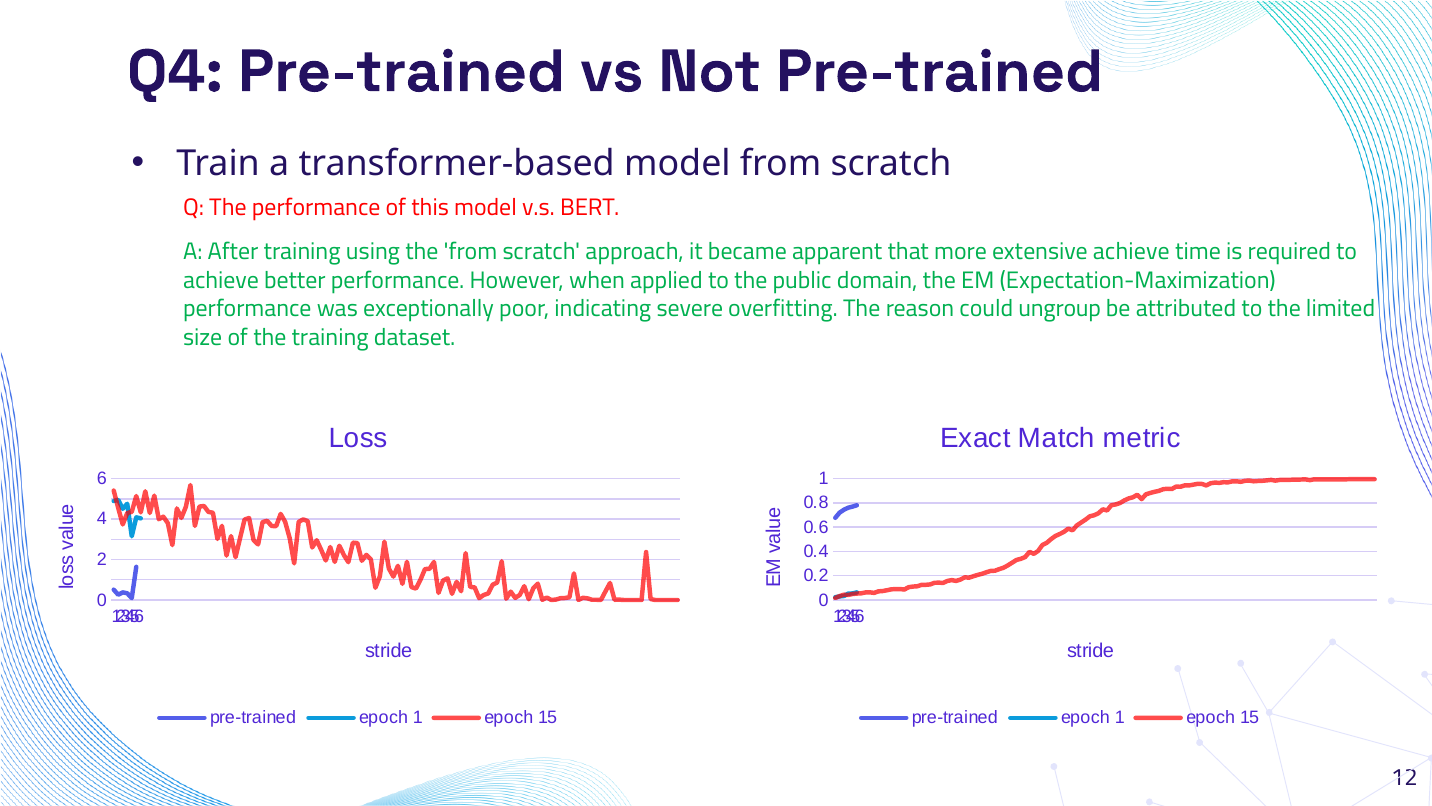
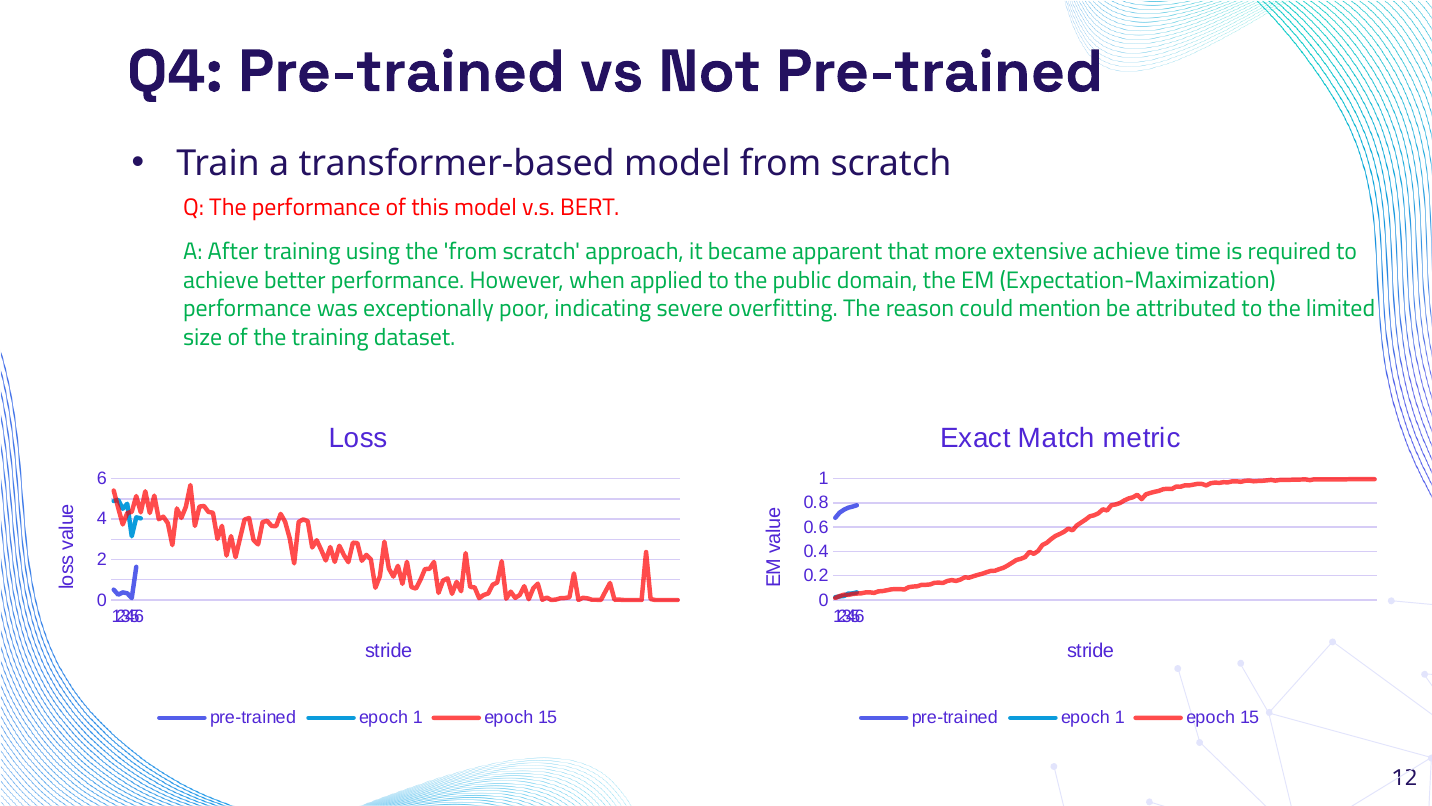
ungroup: ungroup -> mention
